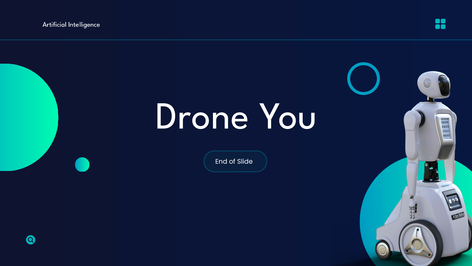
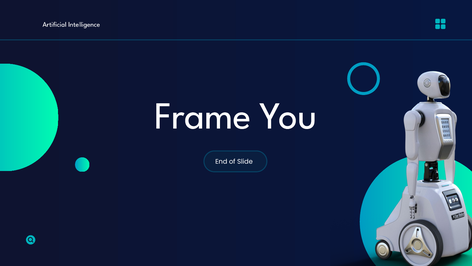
Drone: Drone -> Frame
